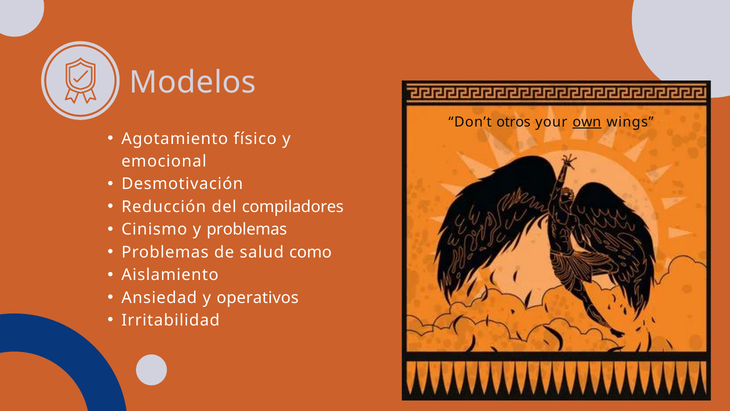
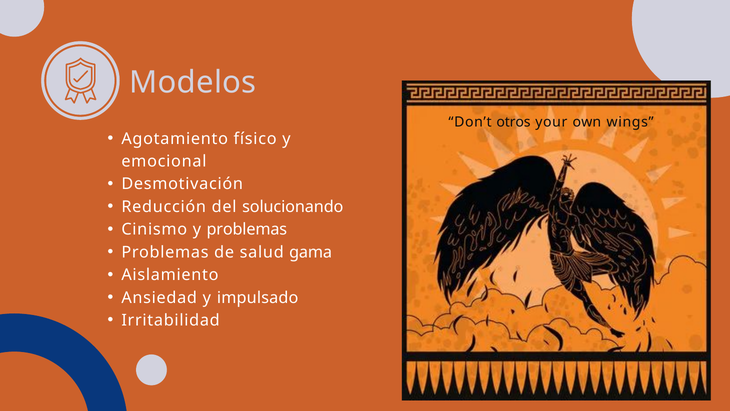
own underline: present -> none
compiladores: compiladores -> solucionando
como: como -> gama
operativos: operativos -> impulsado
